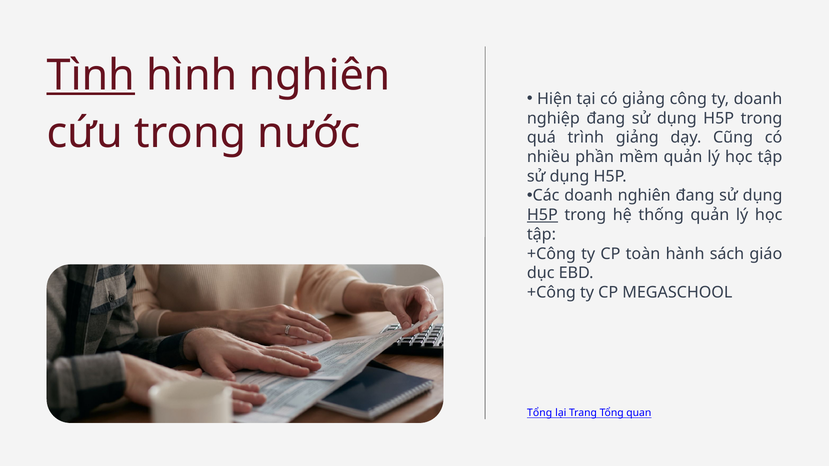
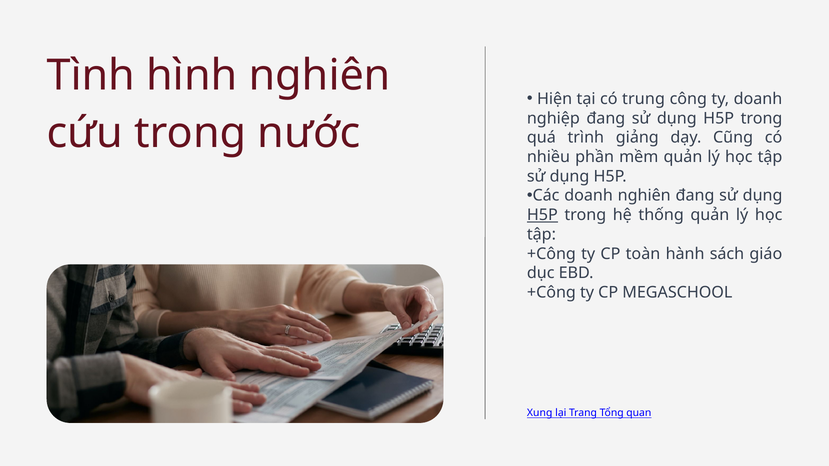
Tình underline: present -> none
có giảng: giảng -> trung
Tổng at (540, 413): Tổng -> Xung
